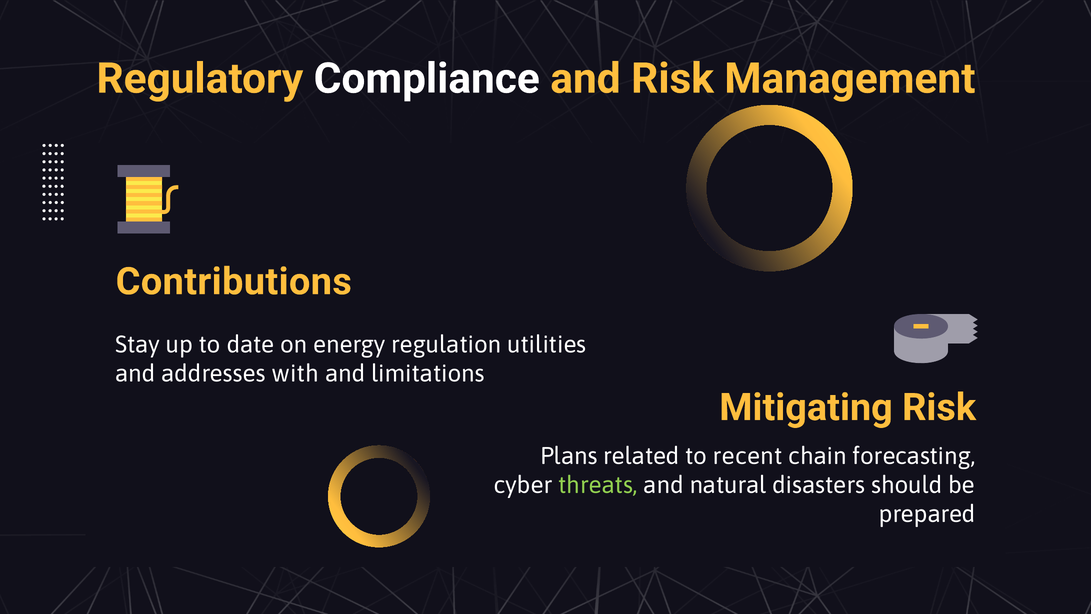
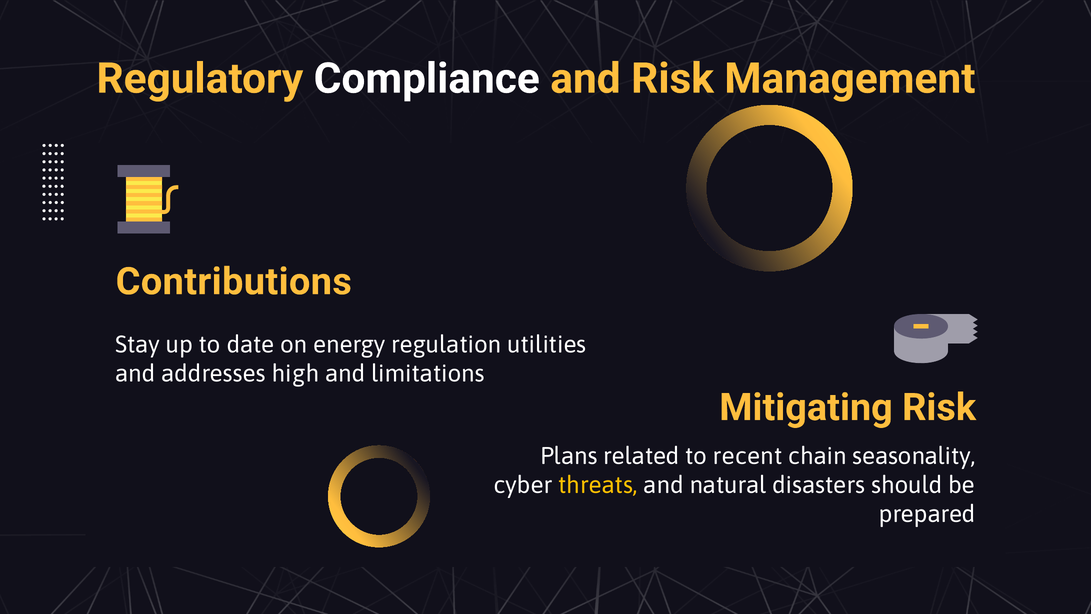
with: with -> high
forecasting: forecasting -> seasonality
threats colour: light green -> yellow
